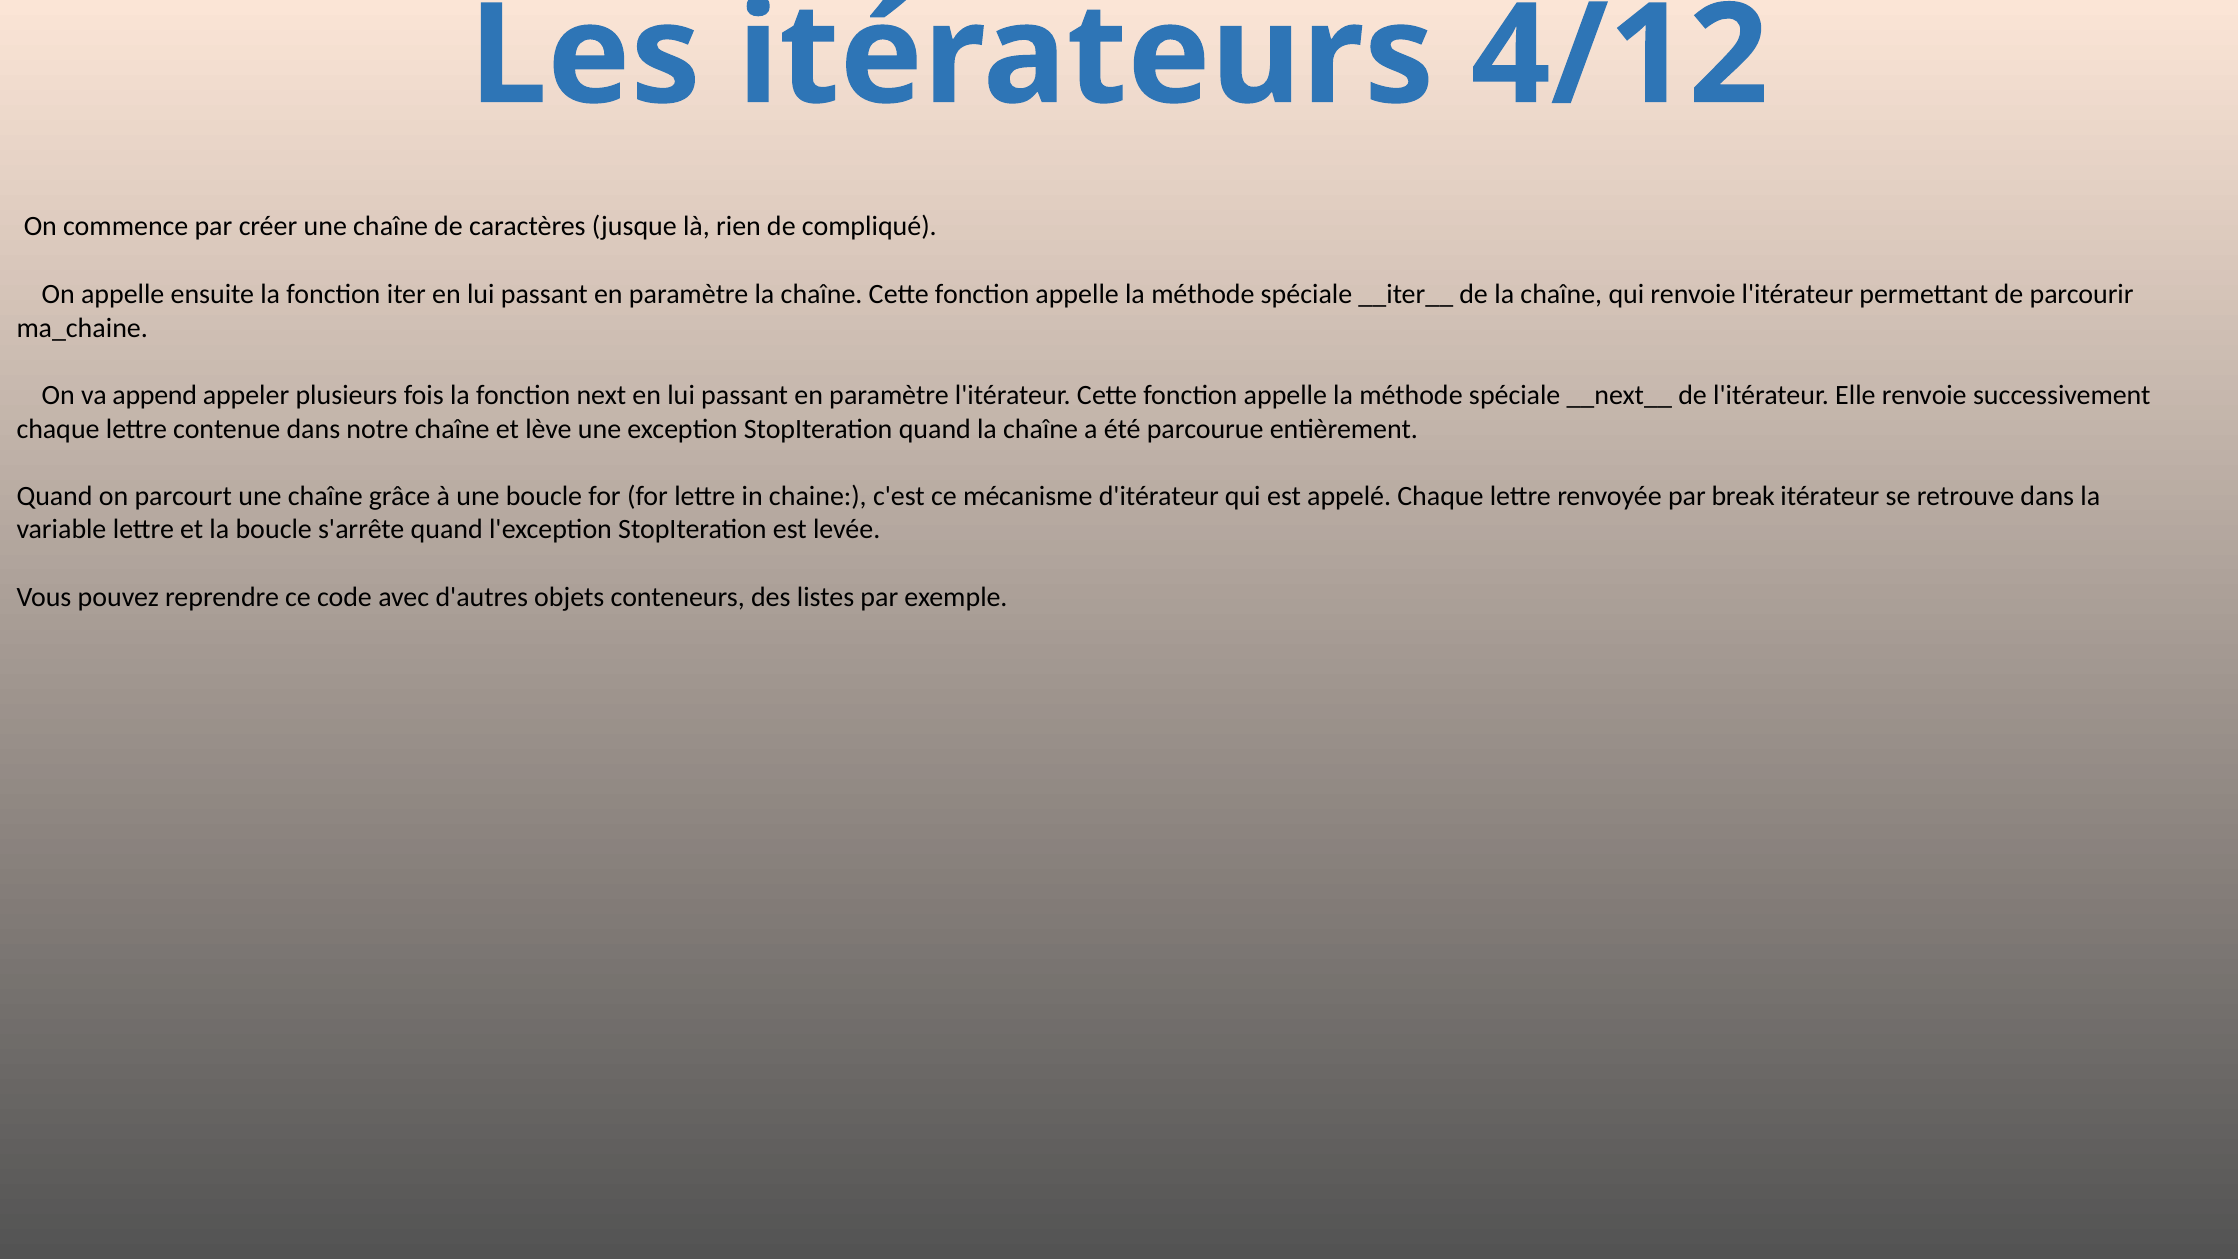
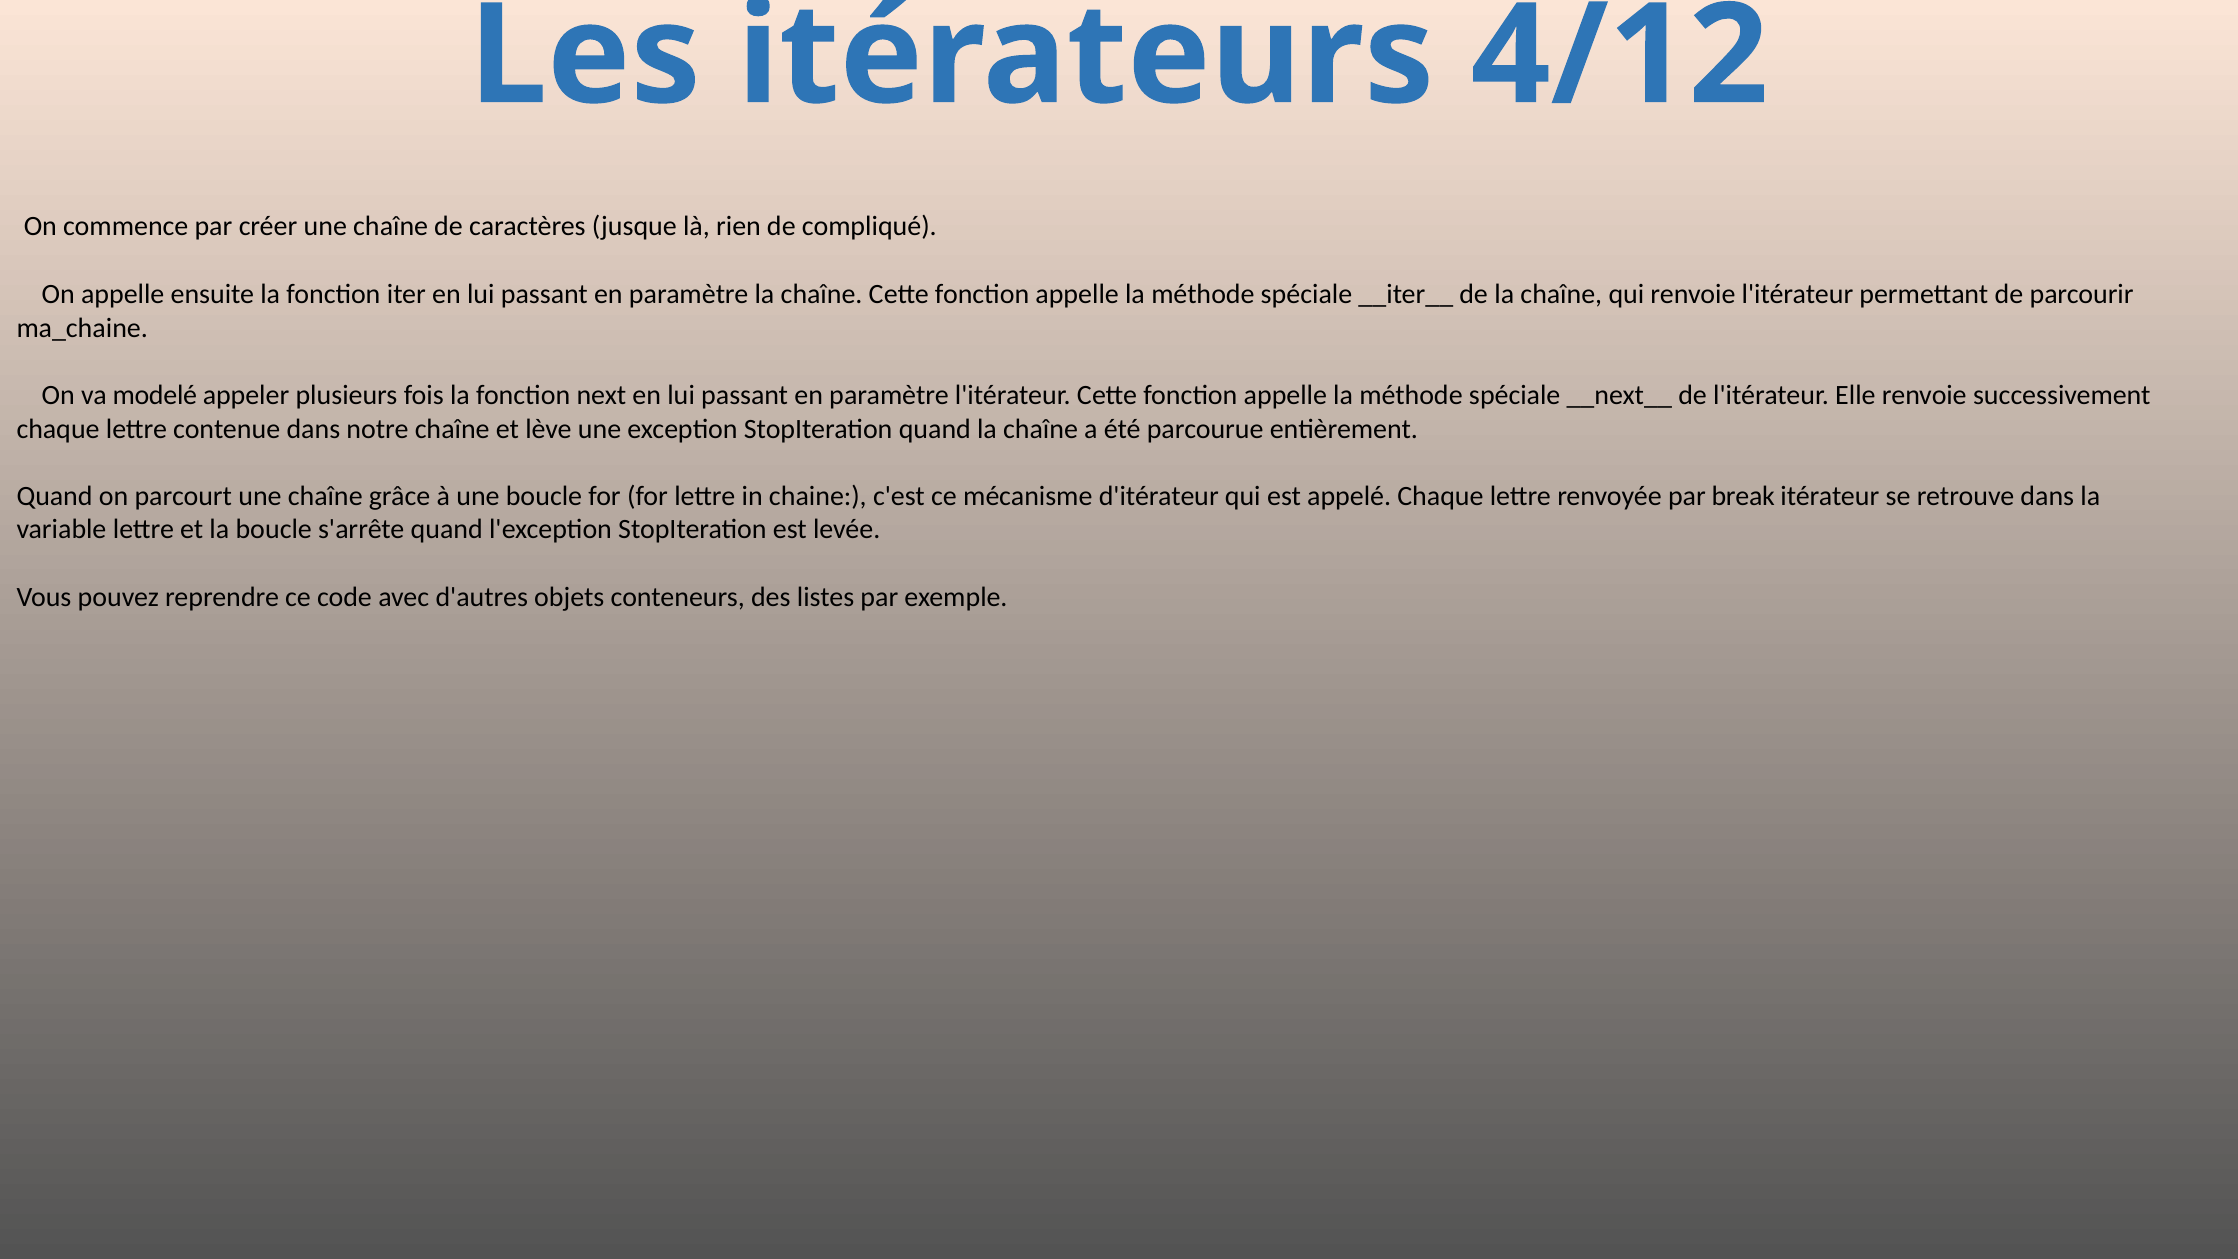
append: append -> modelé
